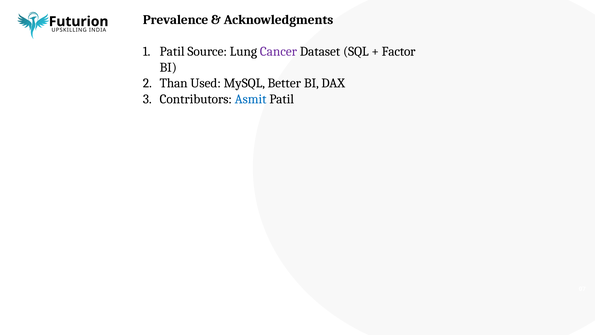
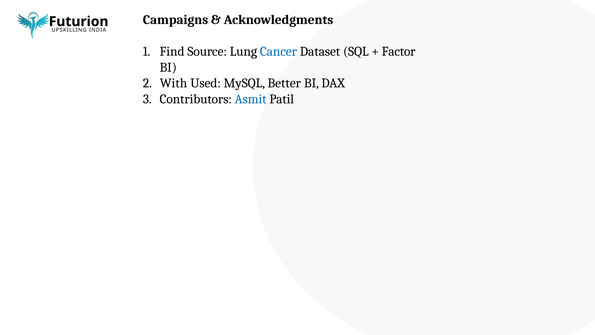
Prevalence: Prevalence -> Campaigns
Patil at (172, 51): Patil -> Find
Cancer colour: purple -> blue
Than: Than -> With
